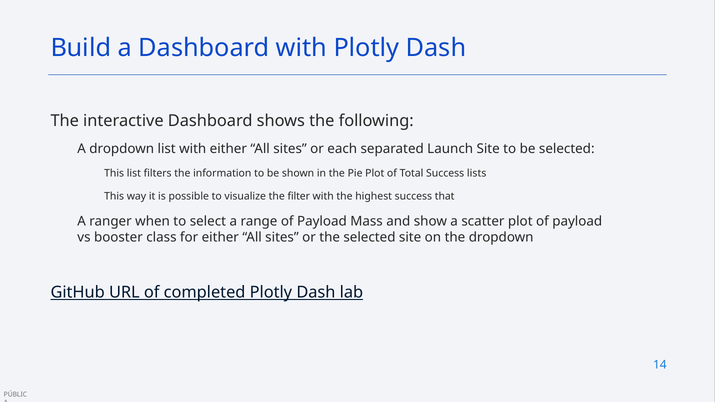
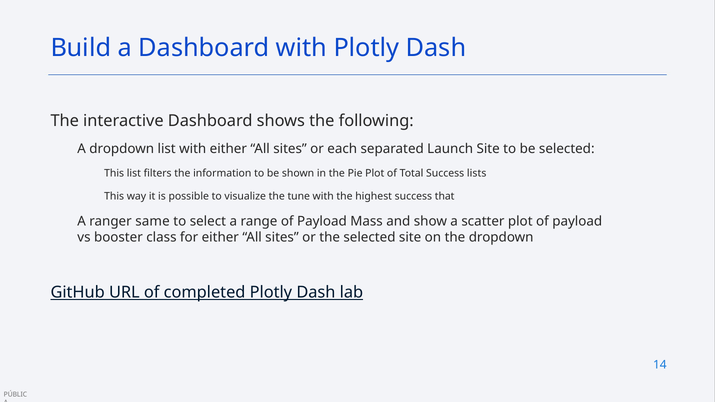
filter: filter -> tune
when: when -> same
